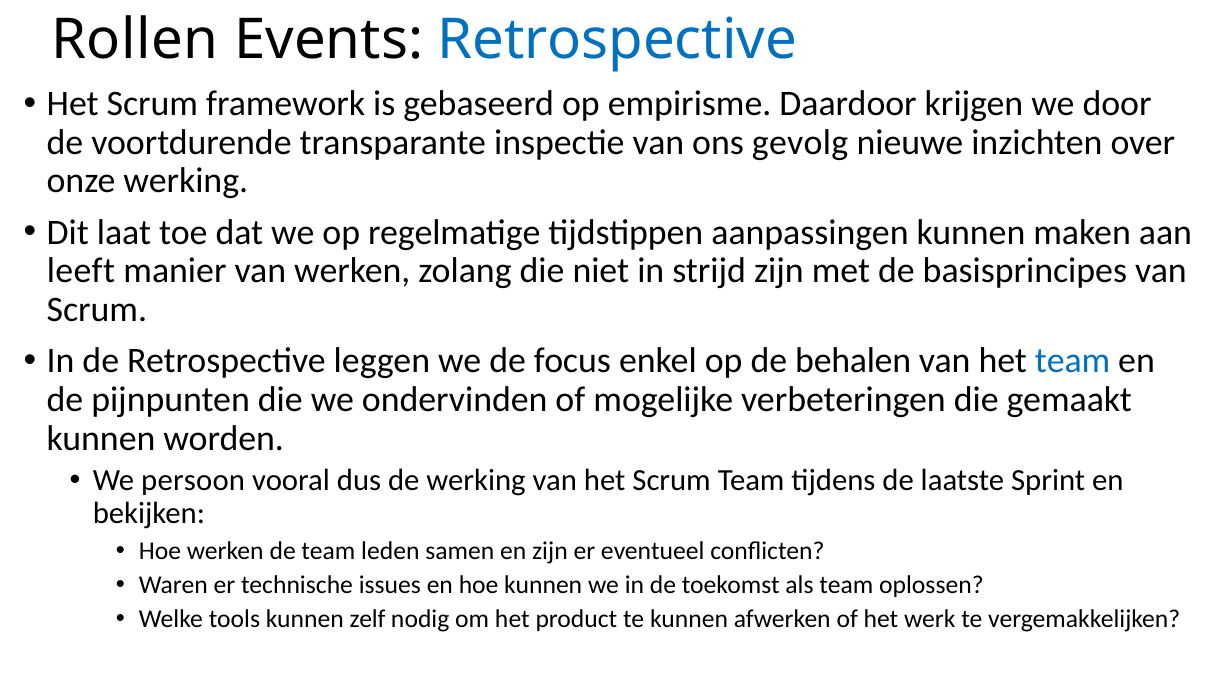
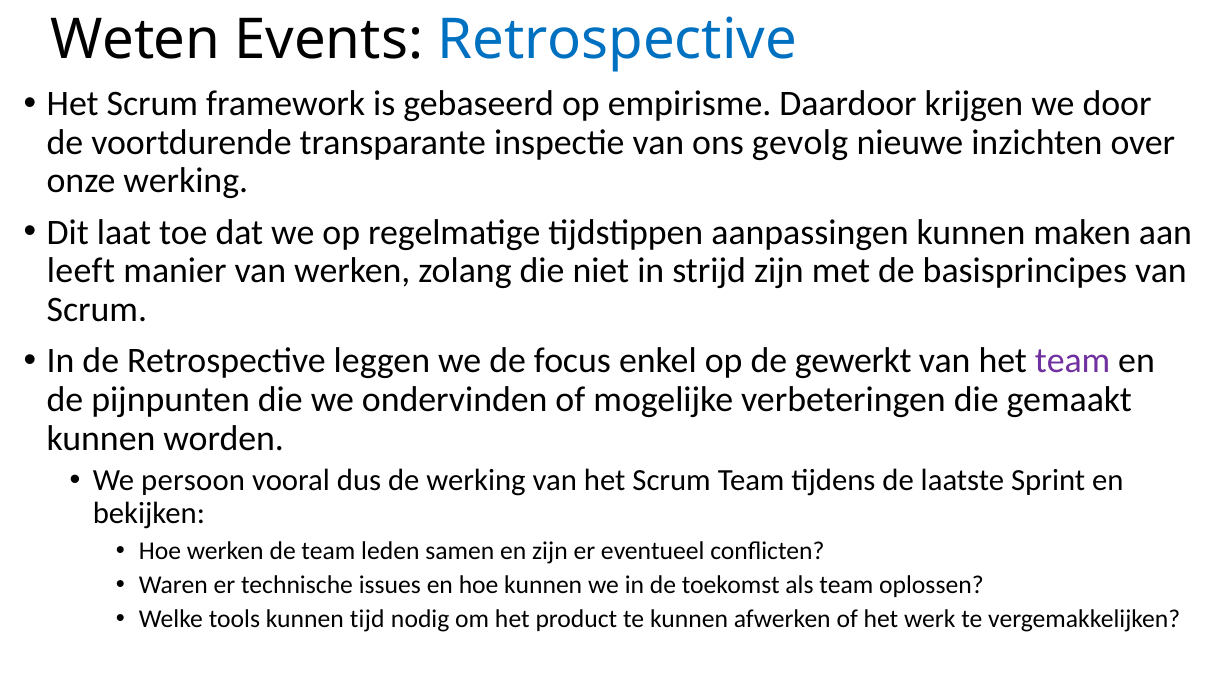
Rollen: Rollen -> Weten
behalen: behalen -> gewerkt
team at (1073, 361) colour: blue -> purple
zelf: zelf -> tijd
